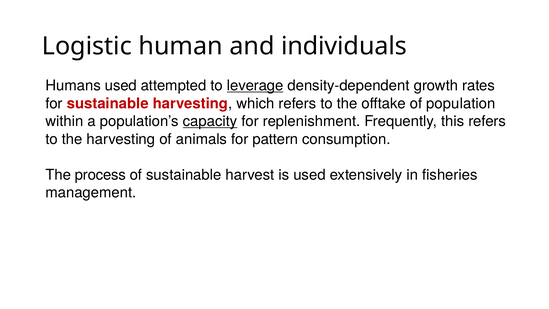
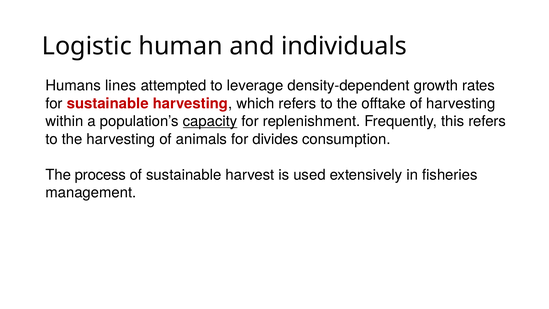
Humans used: used -> lines
leverage underline: present -> none
of population: population -> harvesting
pattern: pattern -> divides
